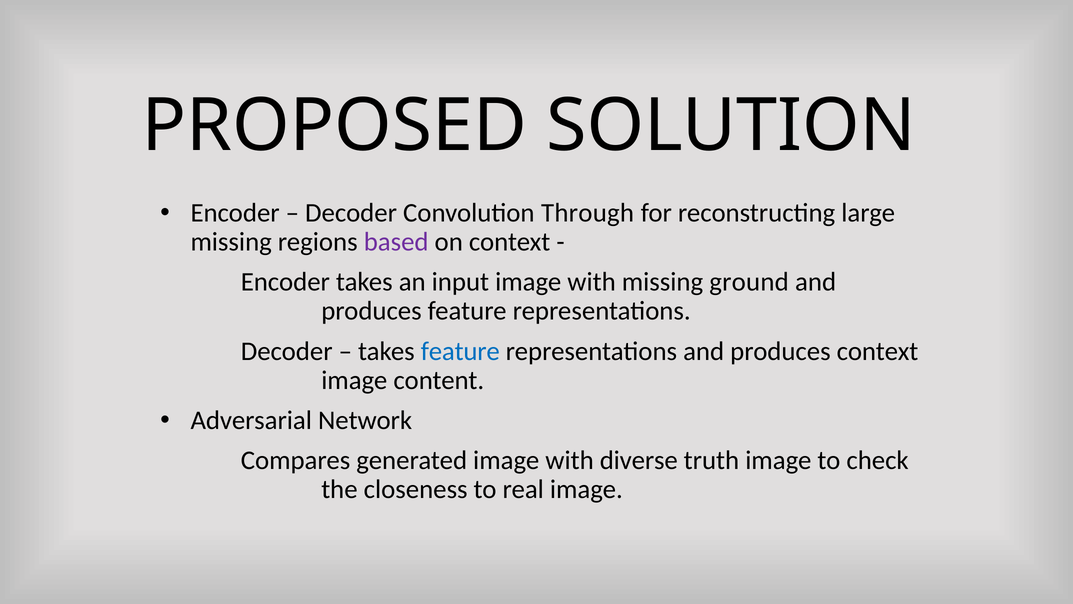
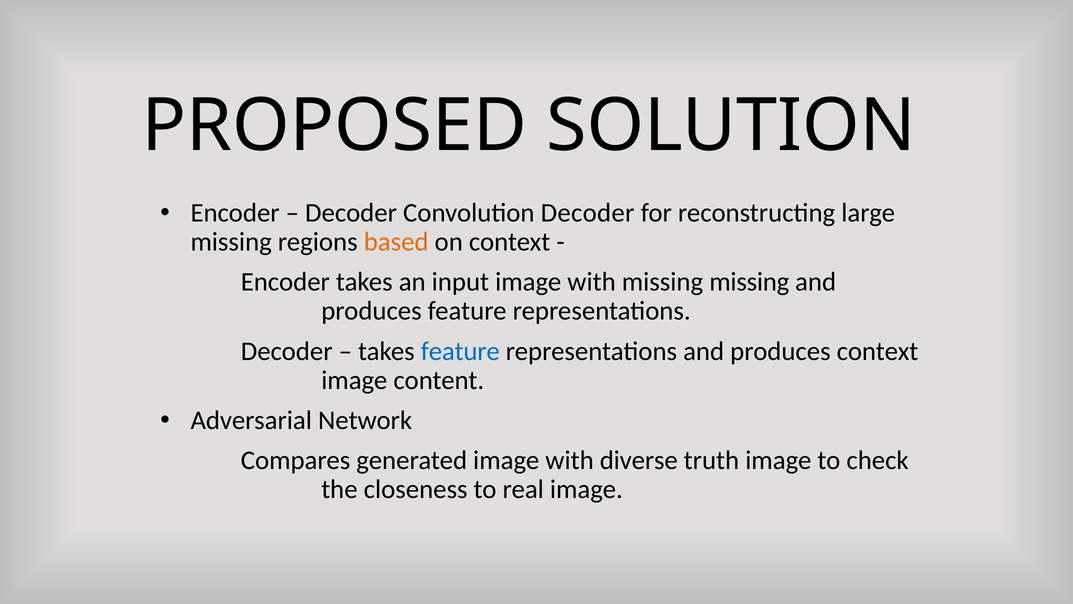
Convolution Through: Through -> Decoder
based colour: purple -> orange
missing ground: ground -> missing
